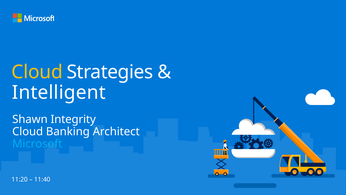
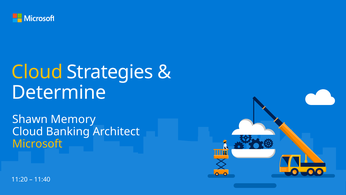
Intelligent: Intelligent -> Determine
Integrity: Integrity -> Memory
Microsoft colour: light blue -> yellow
